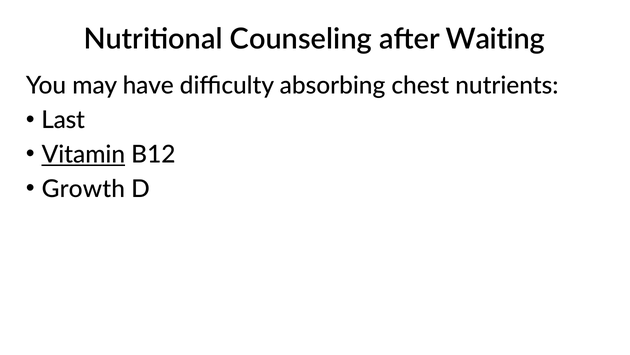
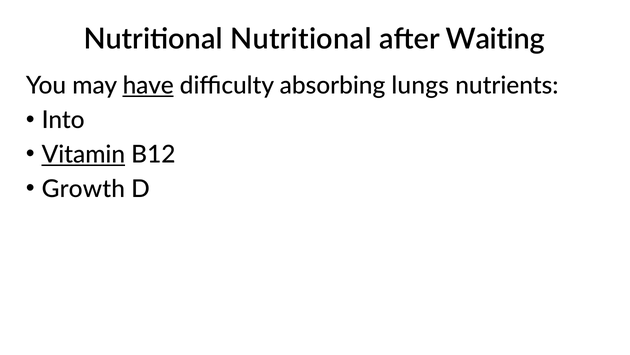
Nutritional Counseling: Counseling -> Nutritional
have underline: none -> present
chest: chest -> lungs
Last: Last -> Into
